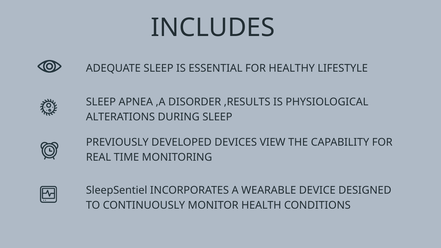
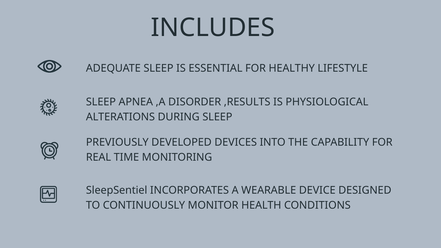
VIEW: VIEW -> INTO
